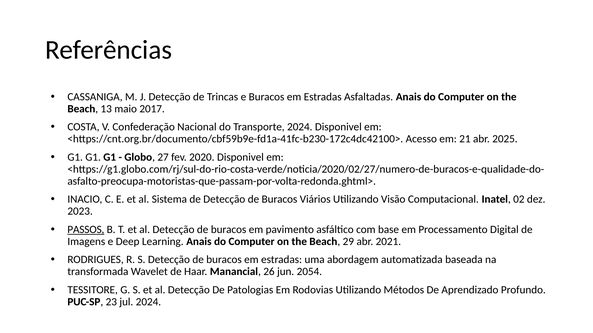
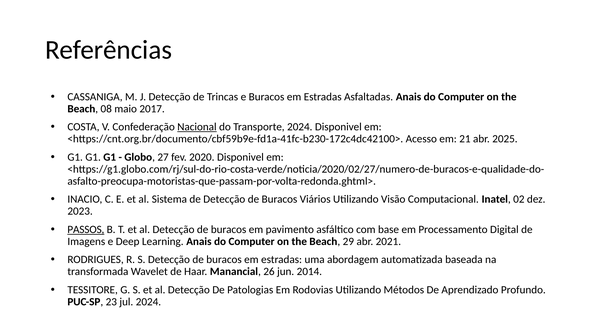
13: 13 -> 08
Nacional underline: none -> present
2054: 2054 -> 2014
